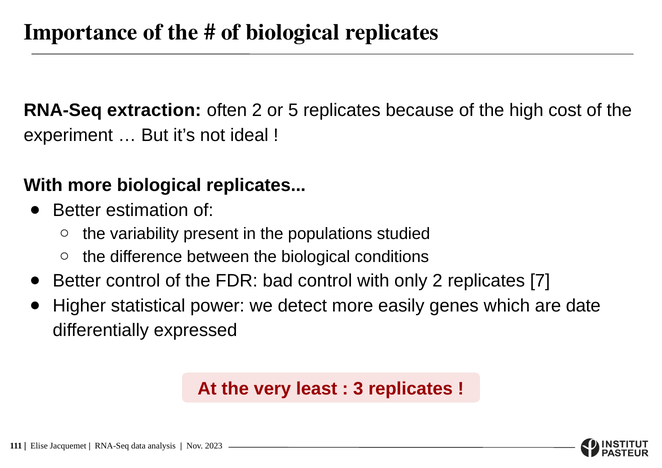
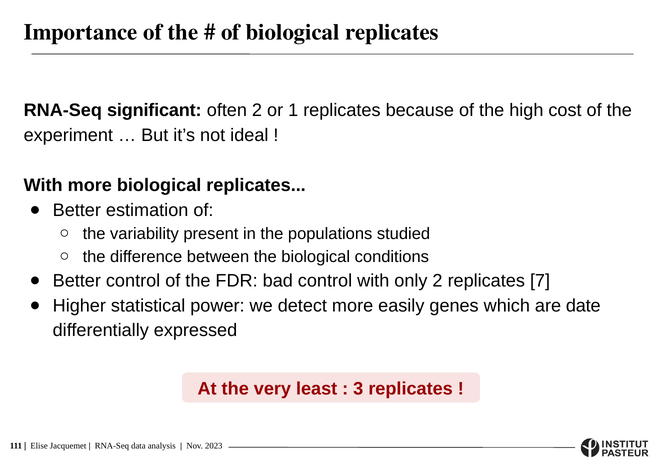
extraction: extraction -> significant
5: 5 -> 1
